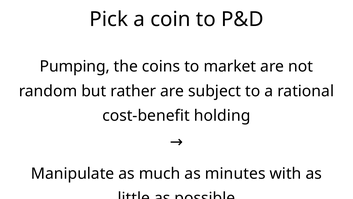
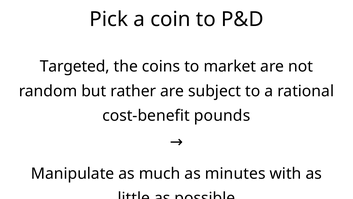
Pumping: Pumping -> Targeted
holding: holding -> pounds
